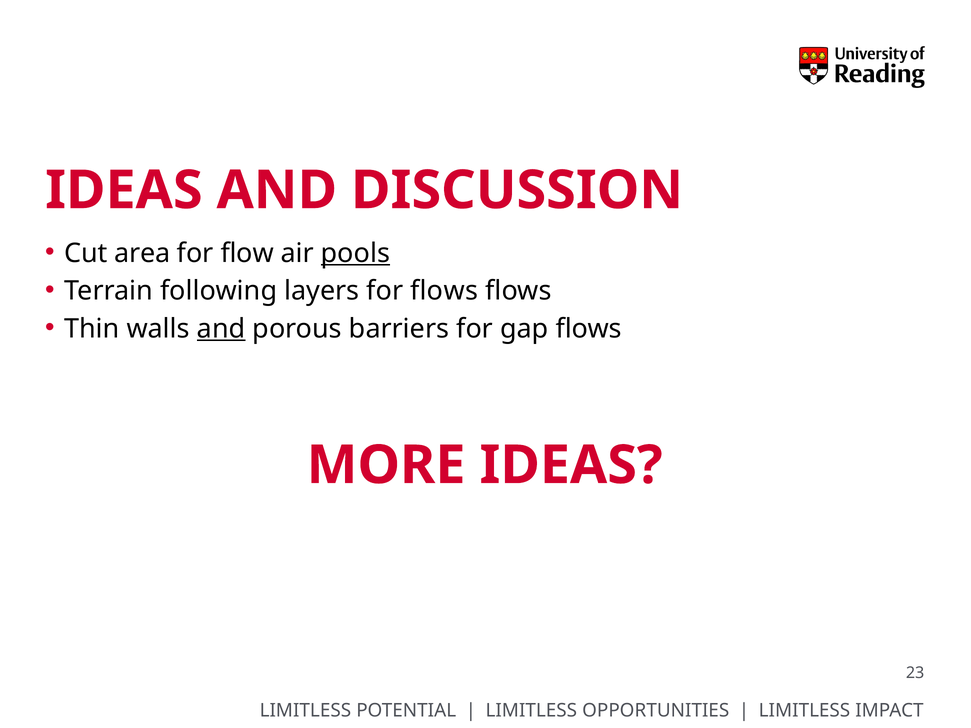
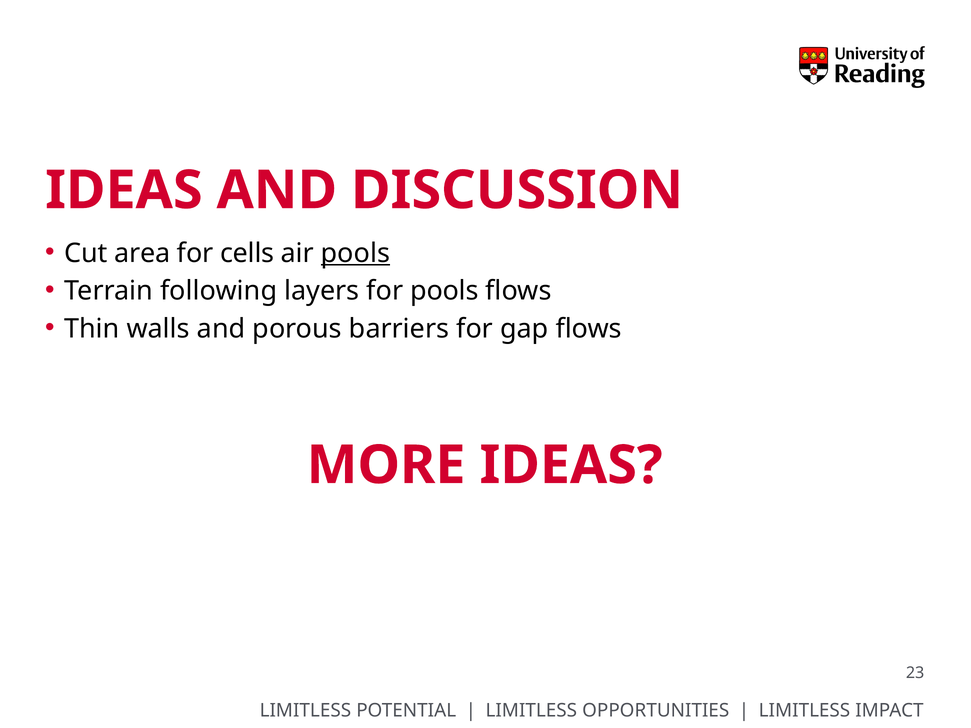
flow: flow -> cells
for flows: flows -> pools
and at (221, 329) underline: present -> none
